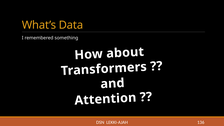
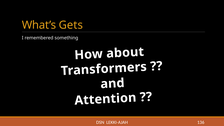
Data: Data -> Gets
